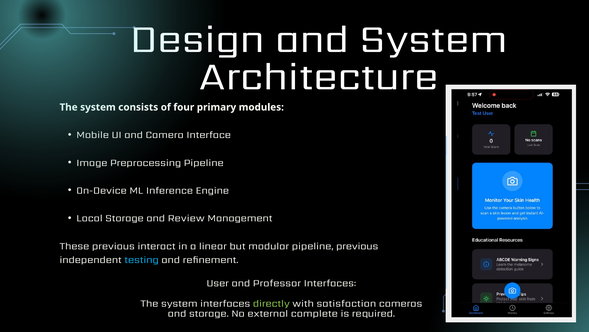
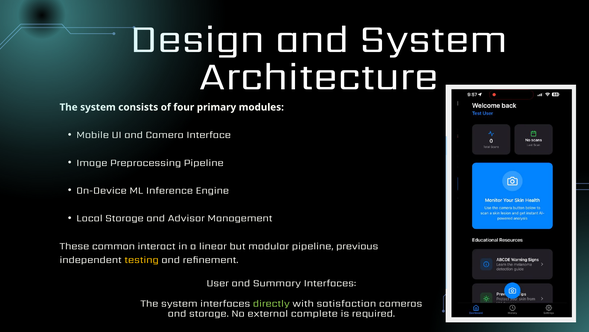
Review: Review -> Advisor
These previous: previous -> common
testing colour: light blue -> yellow
Professor: Professor -> Summary
